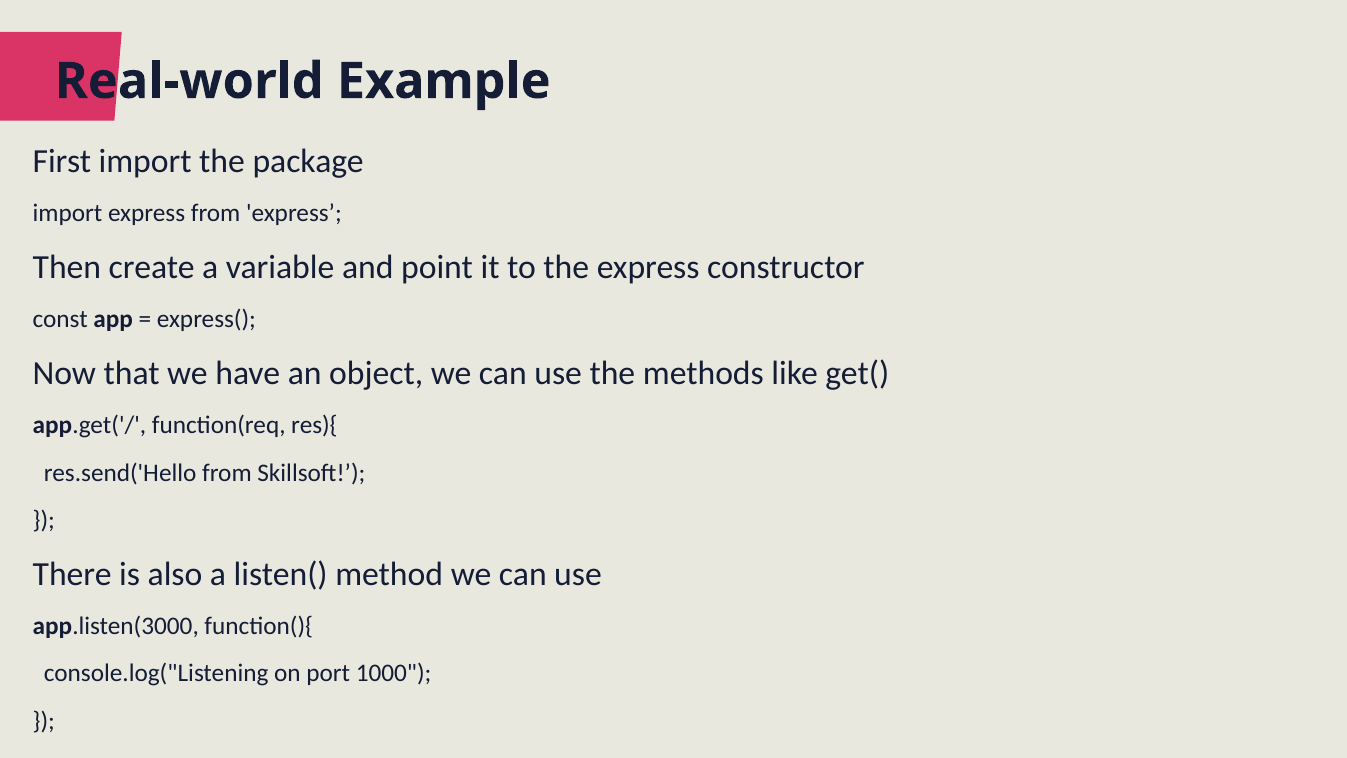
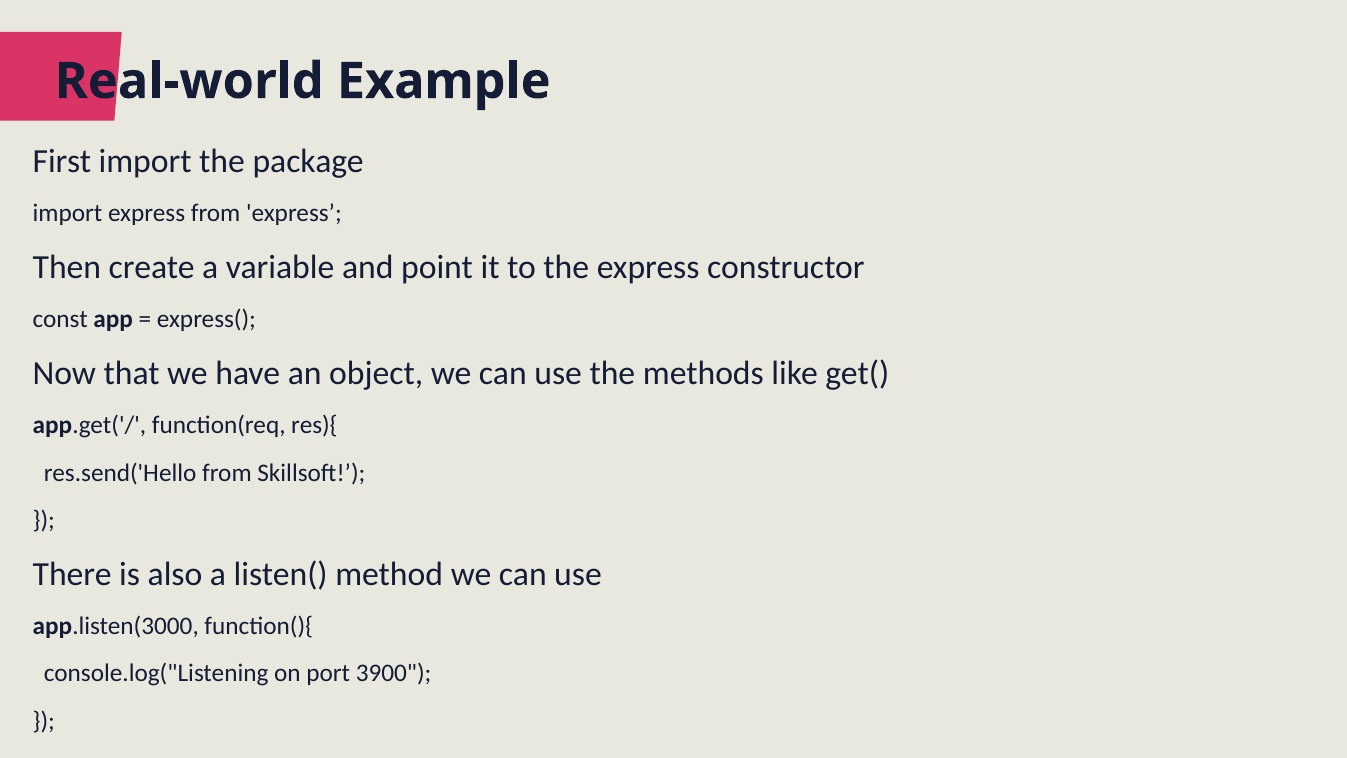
1000: 1000 -> 3900
